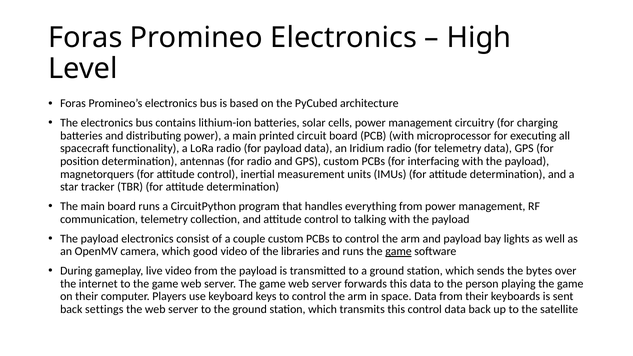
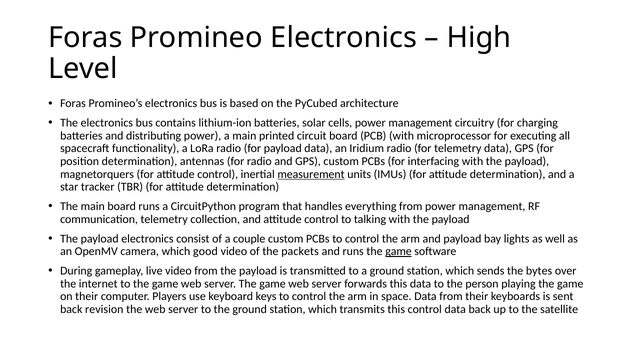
measurement underline: none -> present
libraries: libraries -> packets
settings: settings -> revision
